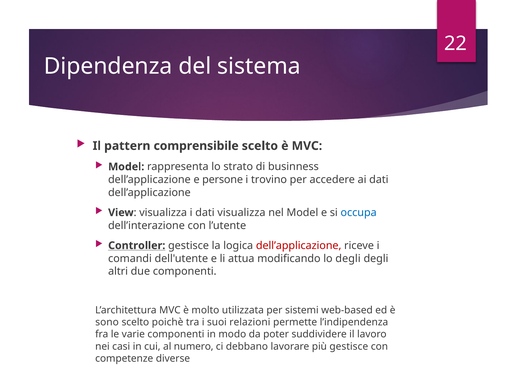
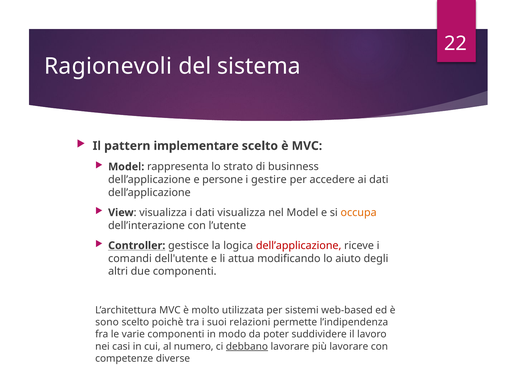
Dipendenza: Dipendenza -> Ragionevoli
comprensibile: comprensibile -> implementare
trovino: trovino -> gestire
occupa colour: blue -> orange
lo degli: degli -> aiuto
debbano underline: none -> present
più gestisce: gestisce -> lavorare
